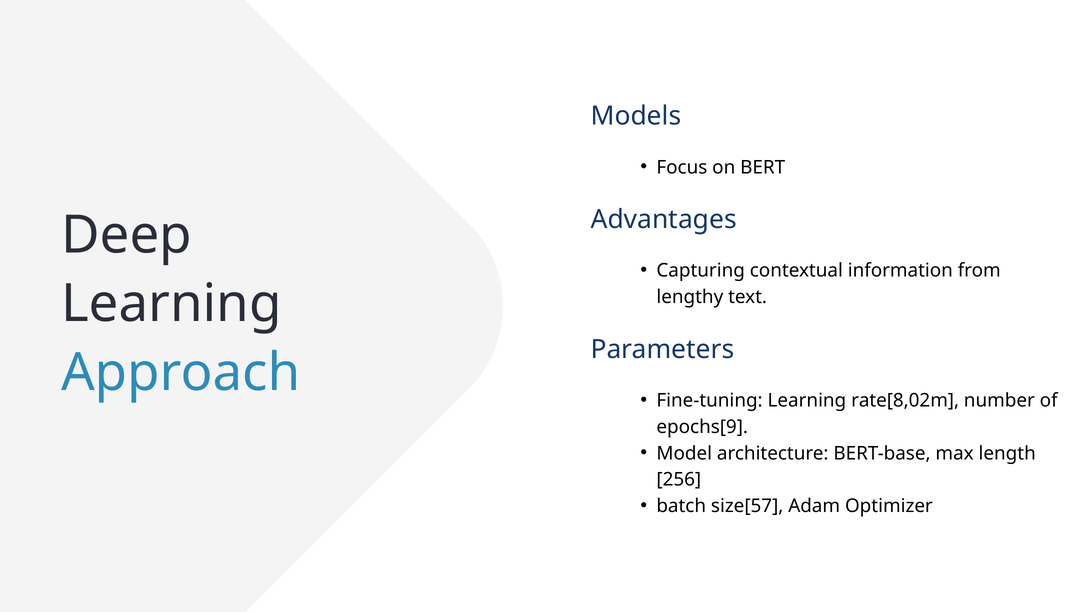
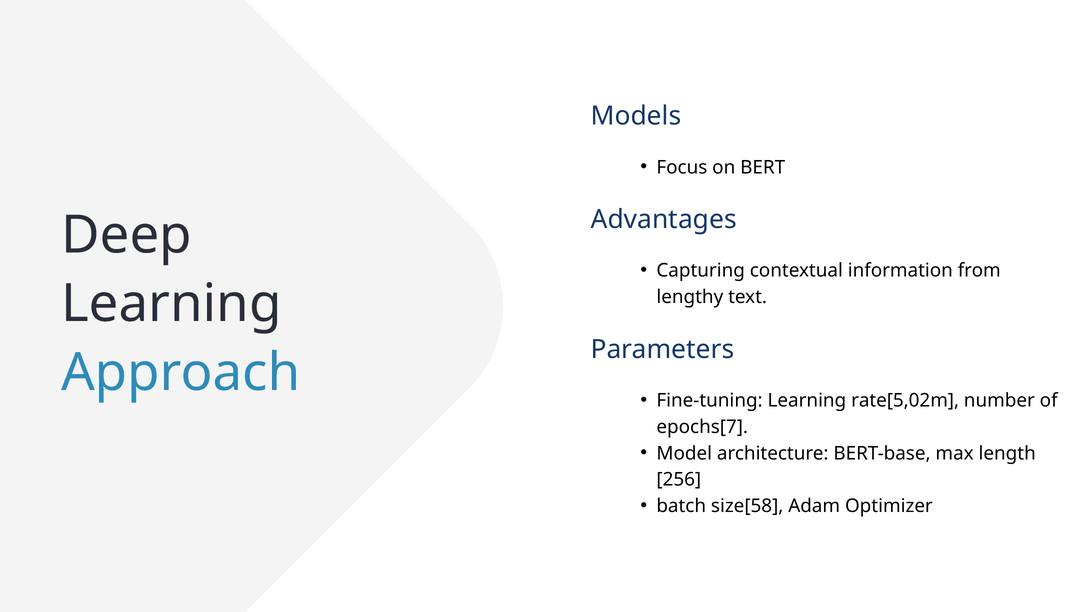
rate[8,02m: rate[8,02m -> rate[5,02m
epochs[9: epochs[9 -> epochs[7
size[57: size[57 -> size[58
